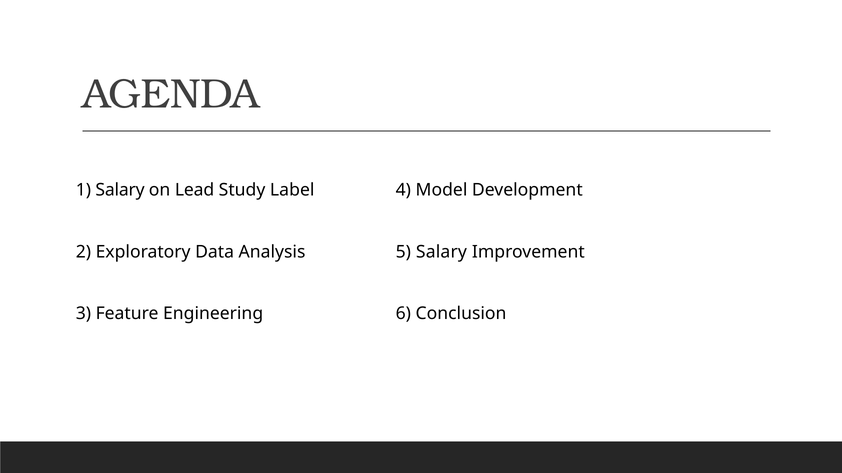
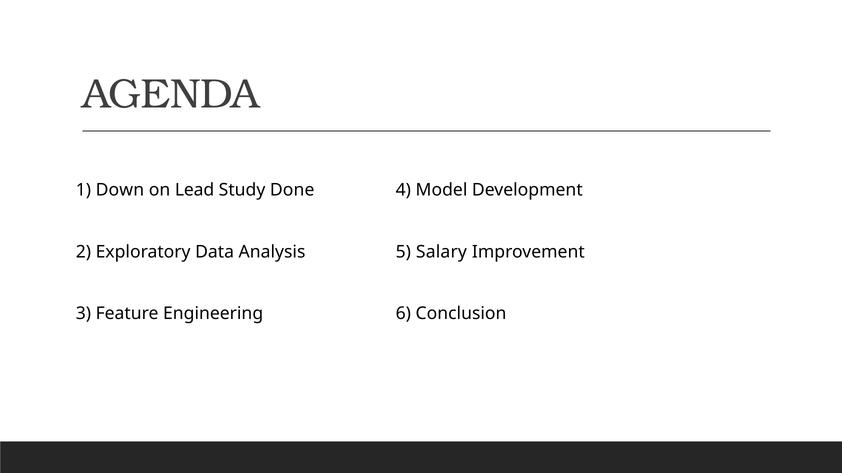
1 Salary: Salary -> Down
Label: Label -> Done
